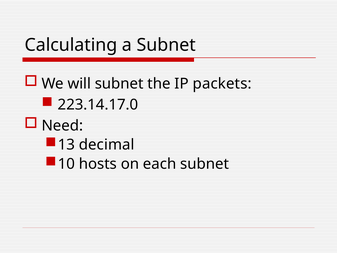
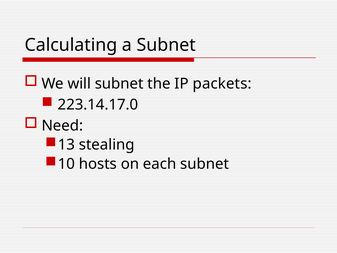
decimal: decimal -> stealing
